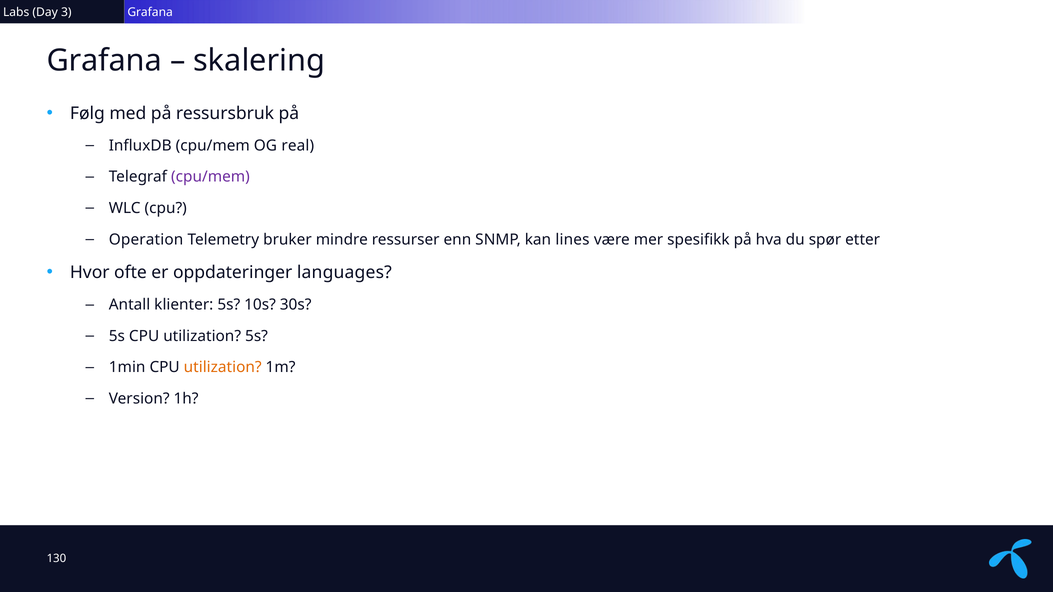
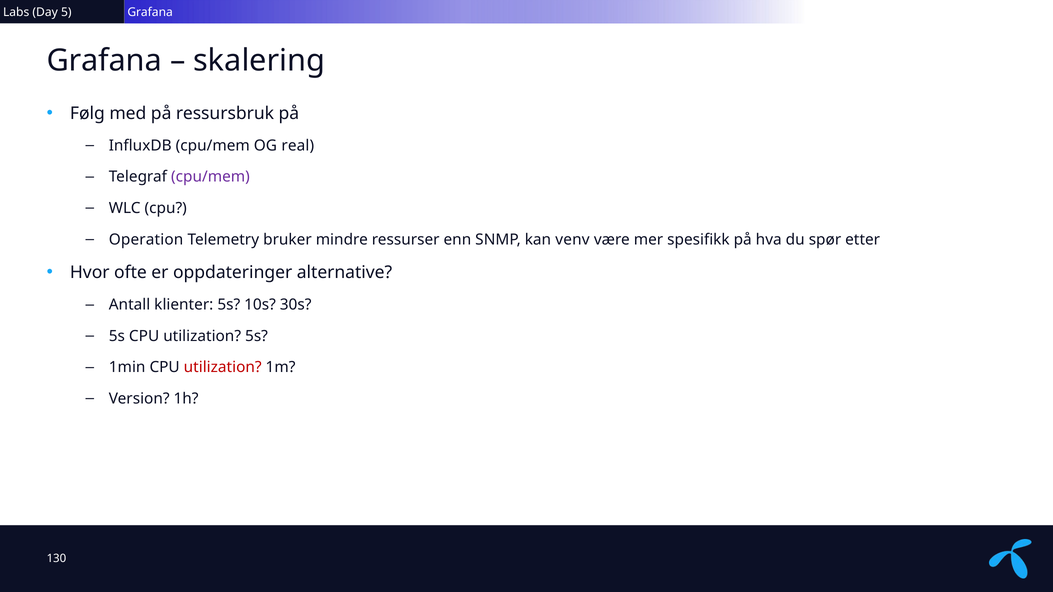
3: 3 -> 5
lines: lines -> venv
languages: languages -> alternative
utilization at (223, 368) colour: orange -> red
